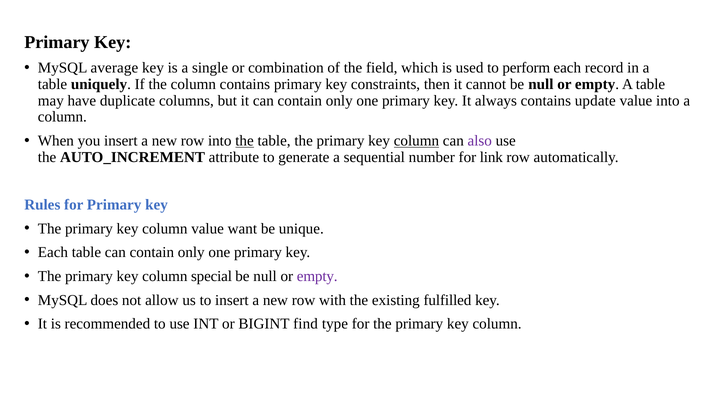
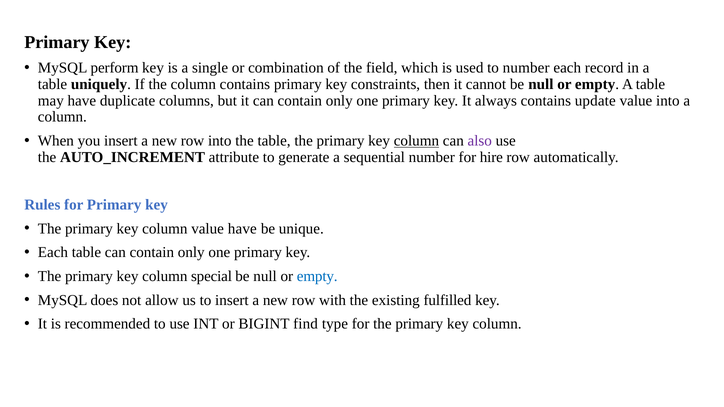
average: average -> perform
to perform: perform -> number
the at (245, 141) underline: present -> none
link: link -> hire
value want: want -> have
empty at (317, 276) colour: purple -> blue
